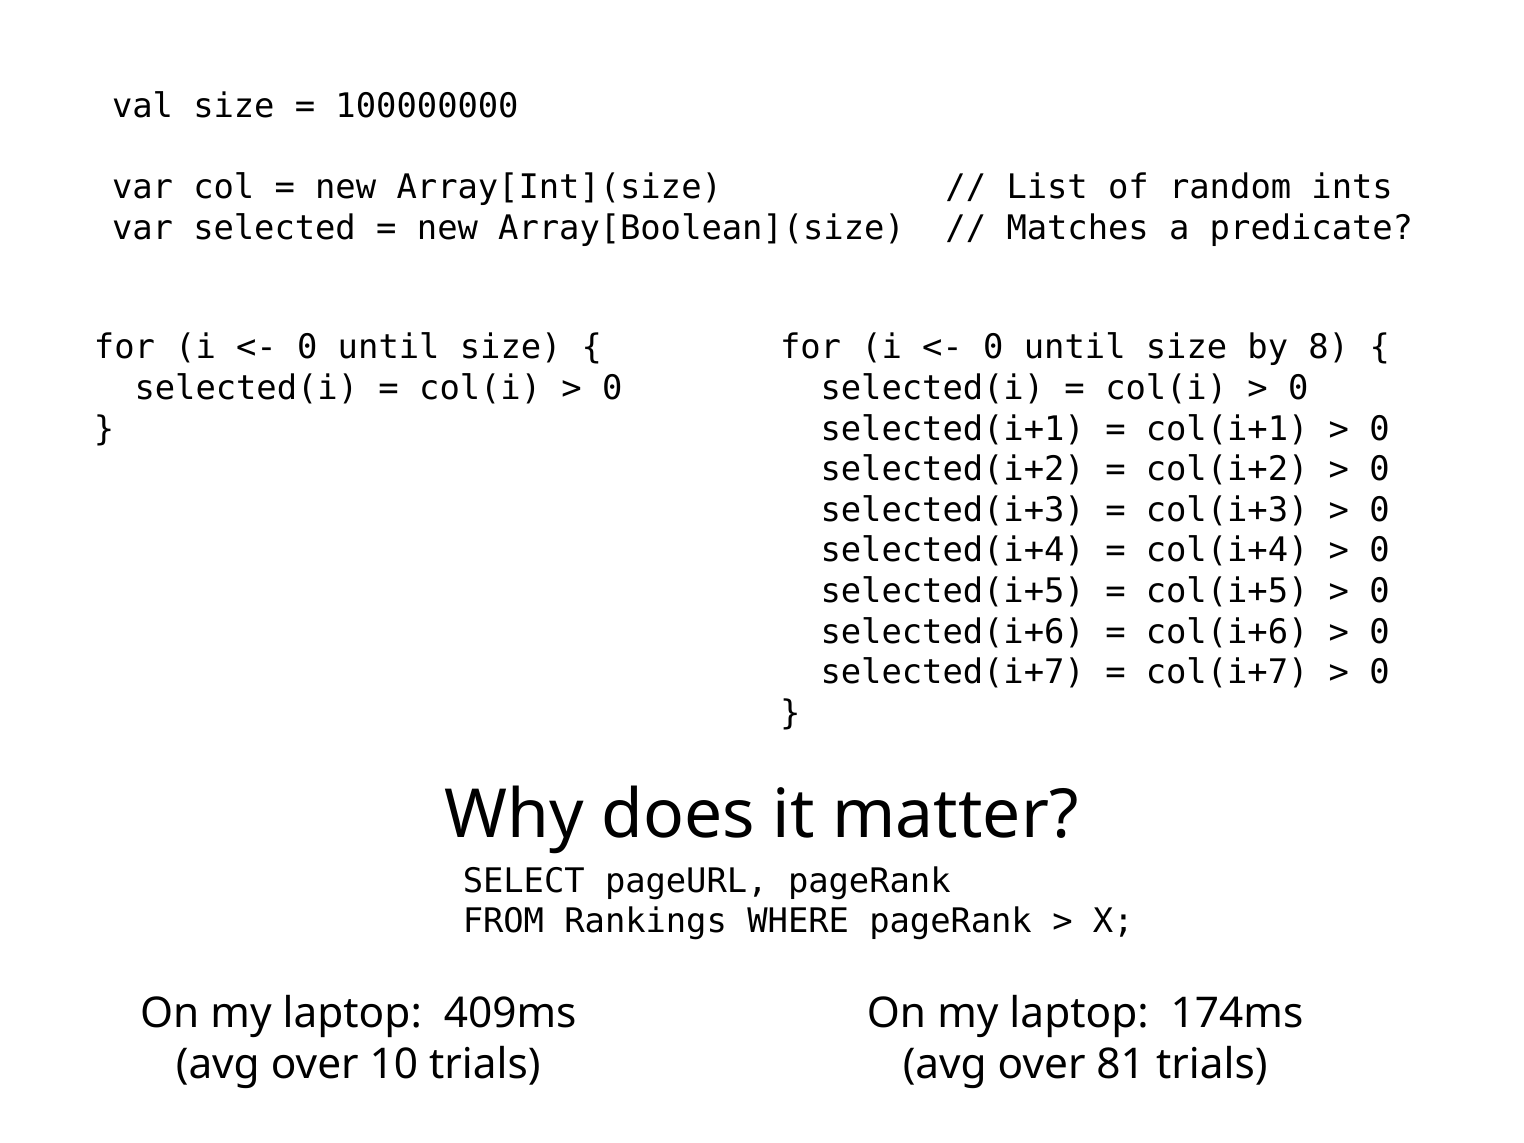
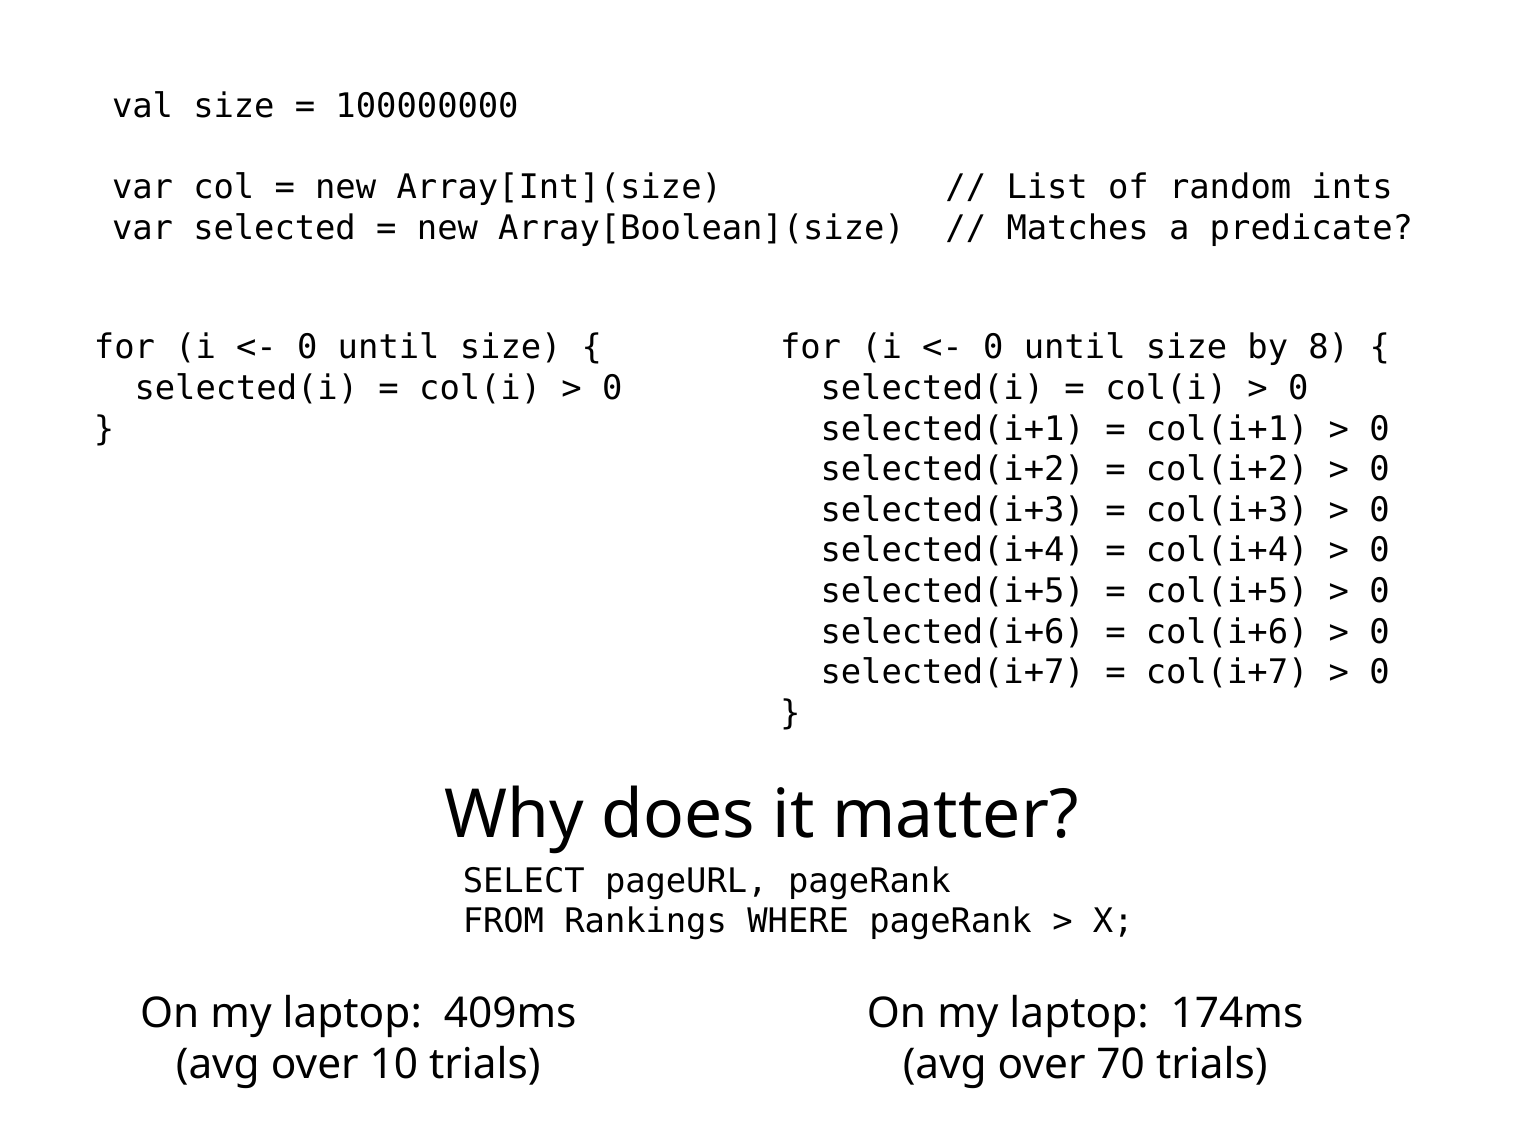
81: 81 -> 70
